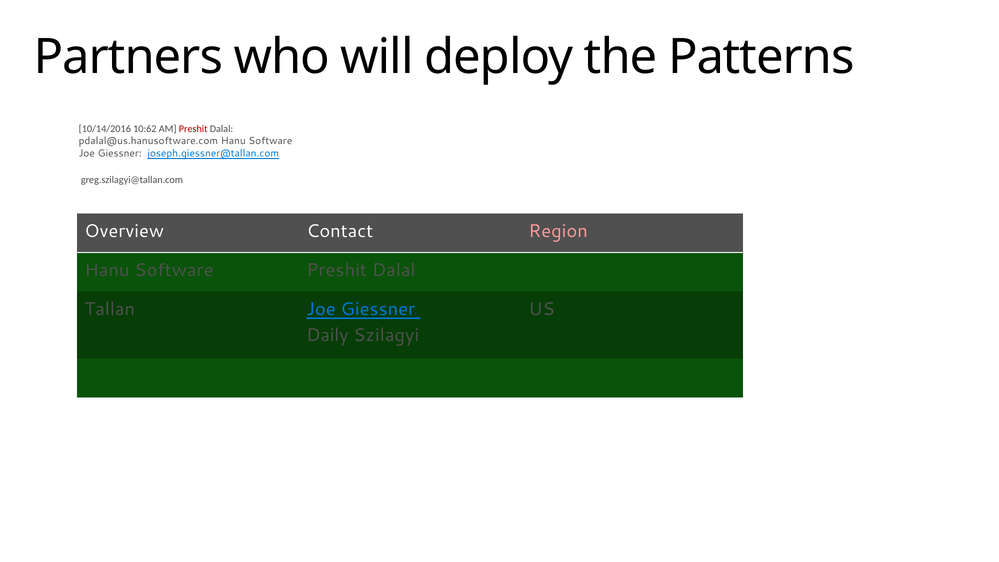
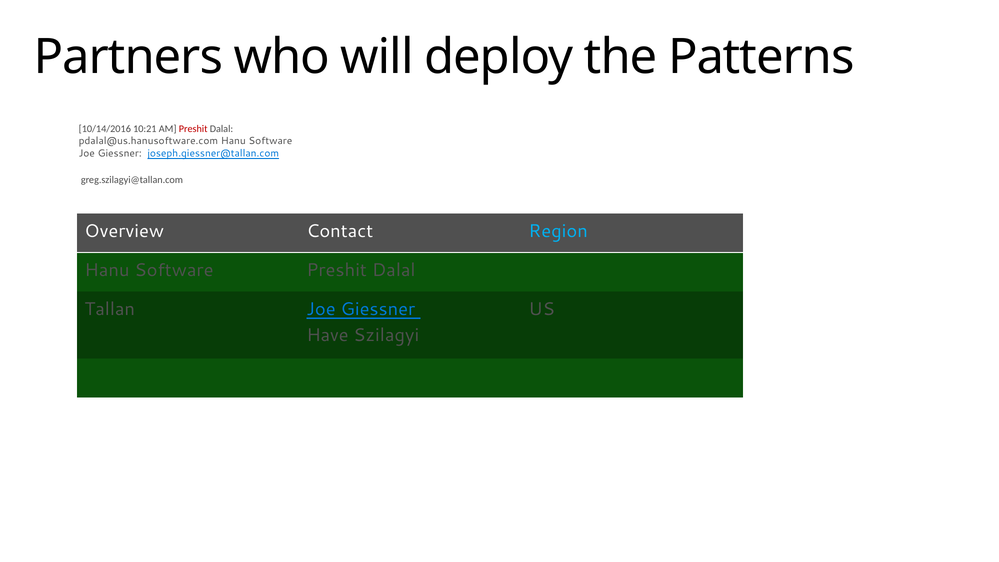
10:62: 10:62 -> 10:21
Region colour: pink -> light blue
Daily: Daily -> Have
